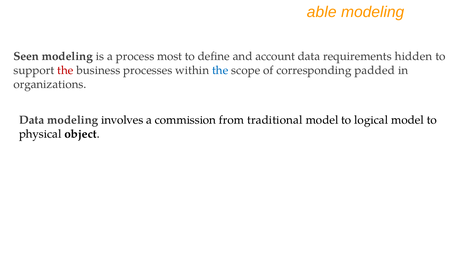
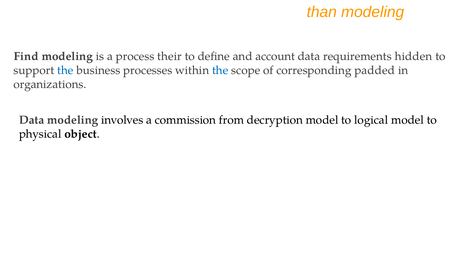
able: able -> than
Seen: Seen -> Find
most: most -> their
the at (65, 70) colour: red -> blue
traditional: traditional -> decryption
